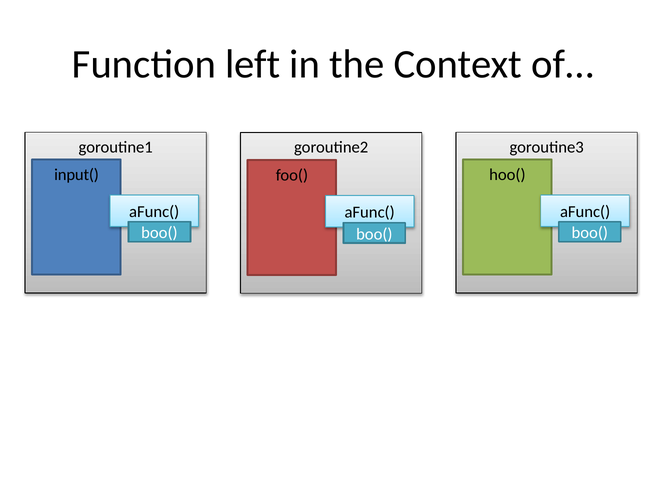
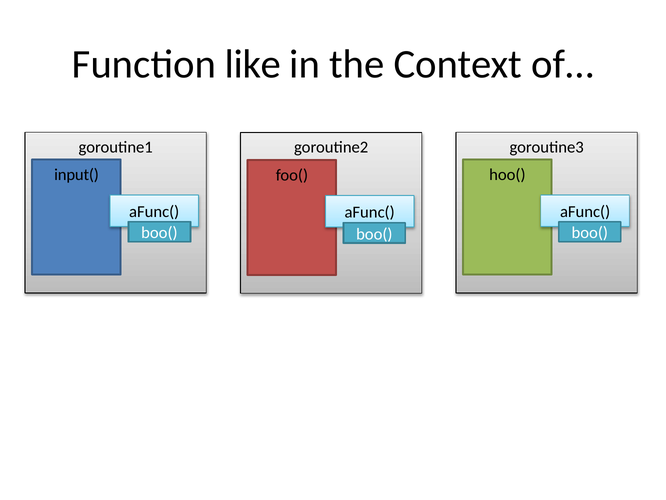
left: left -> like
